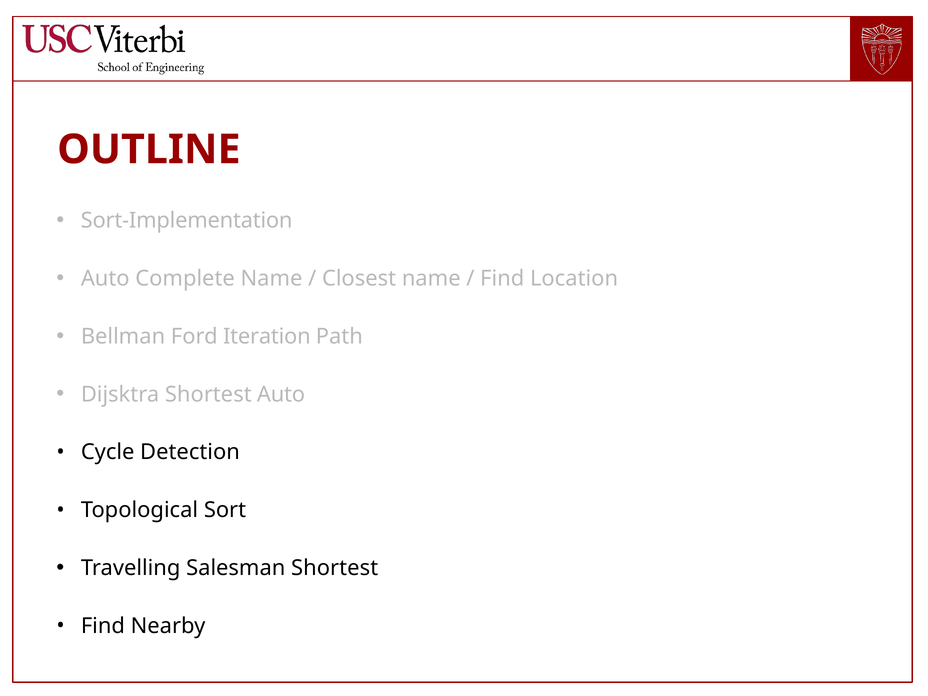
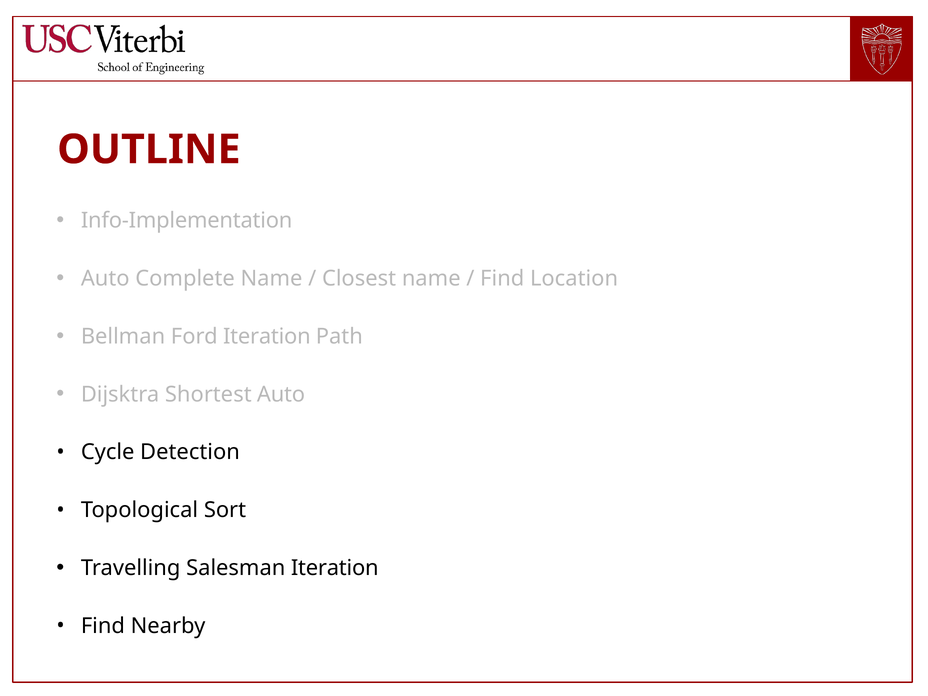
Sort-Implementation: Sort-Implementation -> Info-Implementation
Salesman Shortest: Shortest -> Iteration
